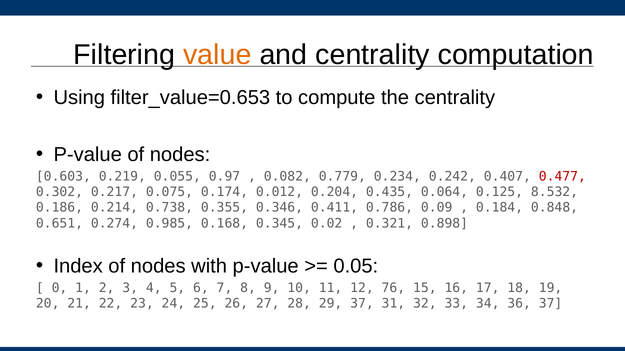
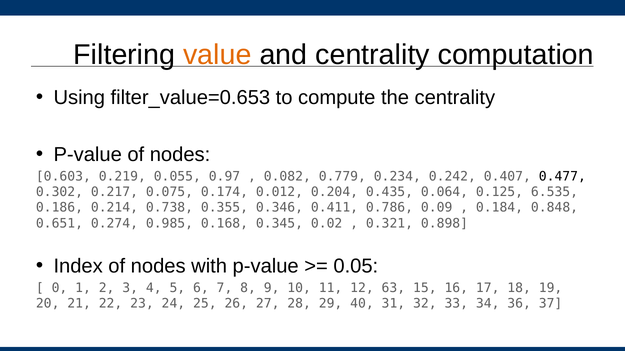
0.477 colour: red -> black
8.532: 8.532 -> 6.535
76: 76 -> 63
29 37: 37 -> 40
